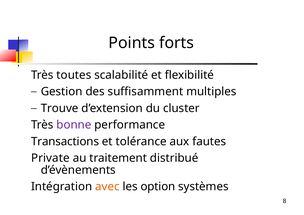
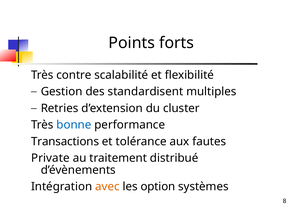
toutes: toutes -> contre
suffisamment: suffisamment -> standardisent
Trouve: Trouve -> Retries
bonne colour: purple -> blue
